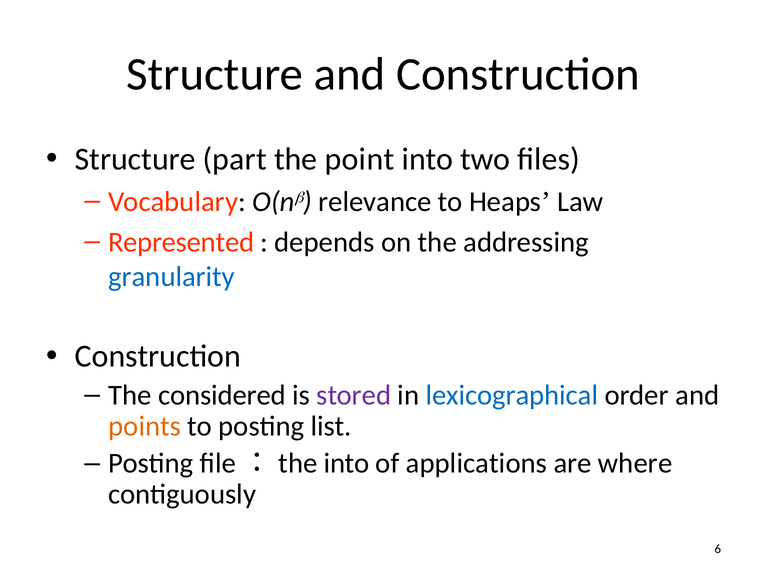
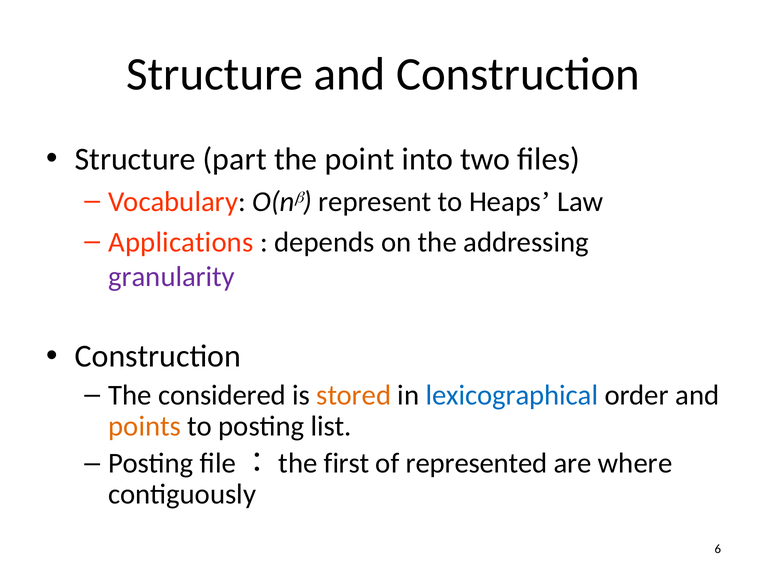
relevance: relevance -> represent
Represented: Represented -> Applications
granularity colour: blue -> purple
stored colour: purple -> orange
file：the into: into -> first
applications: applications -> represented
